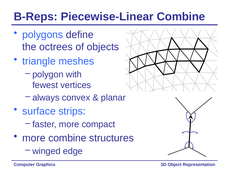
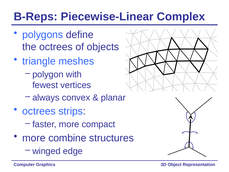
Piecewise-Linear Combine: Combine -> Complex
surface at (39, 111): surface -> octrees
